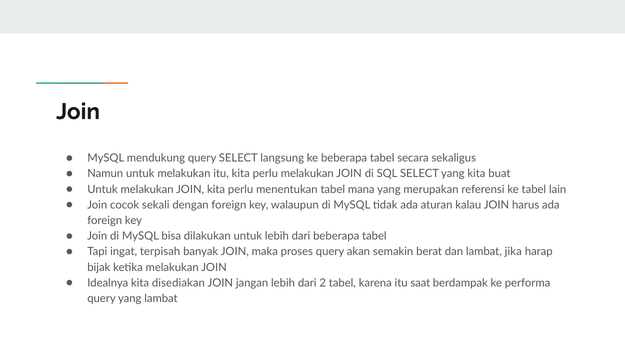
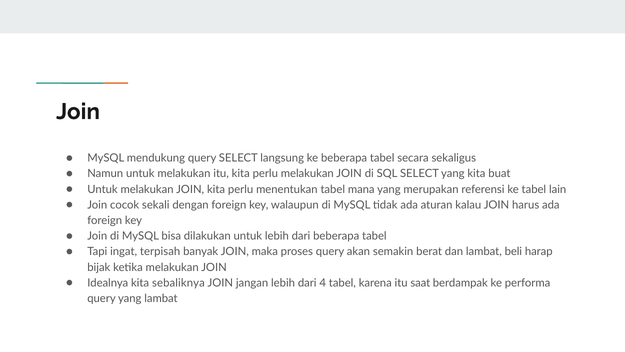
jika: jika -> beli
disediakan: disediakan -> sebaliknya
2: 2 -> 4
